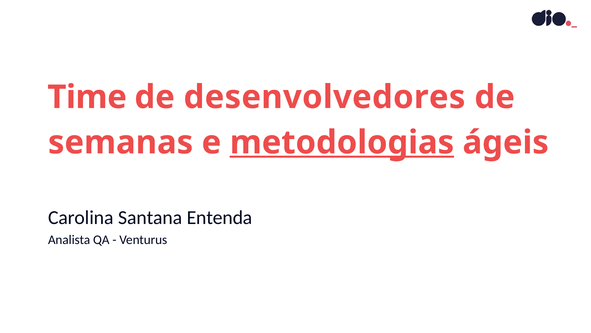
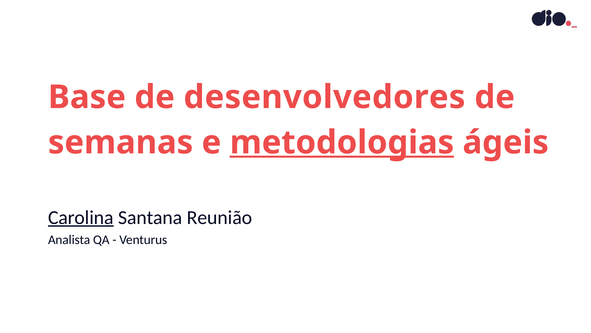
Time: Time -> Base
Carolina underline: none -> present
Entenda: Entenda -> Reunião
